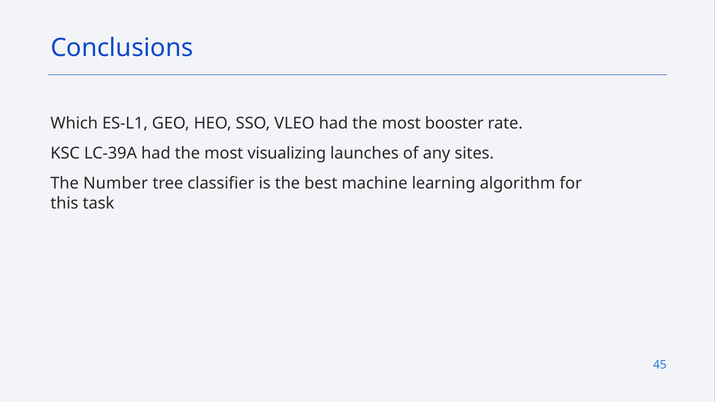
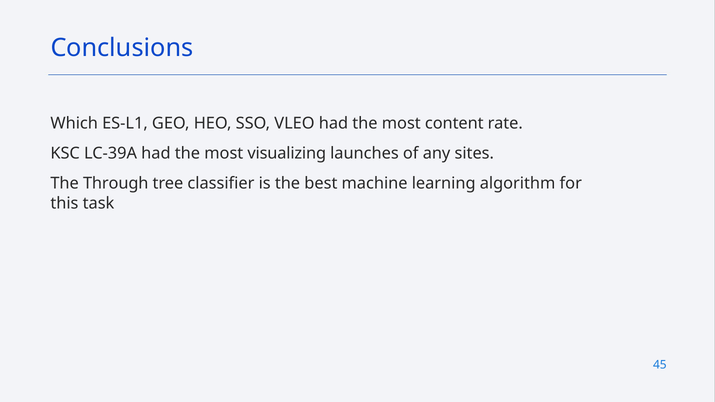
booster: booster -> content
Number: Number -> Through
